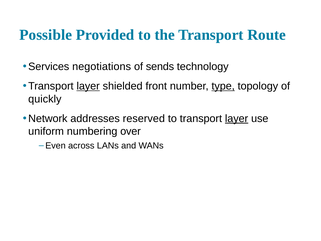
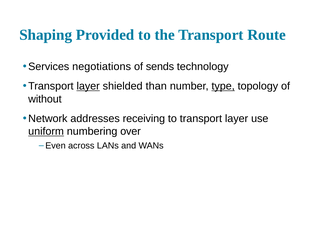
Possible: Possible -> Shaping
front: front -> than
quickly: quickly -> without
reserved: reserved -> receiving
layer at (237, 118) underline: present -> none
uniform underline: none -> present
